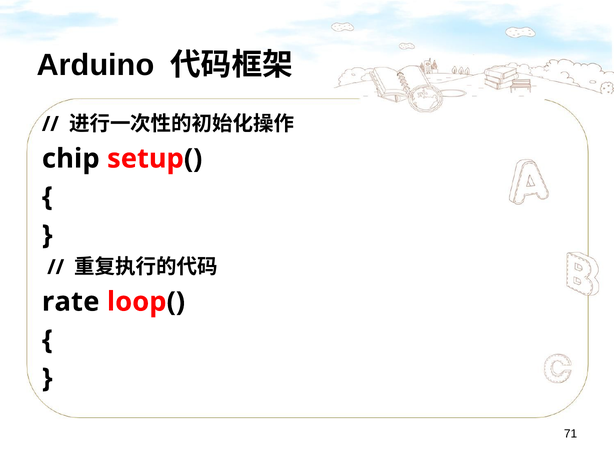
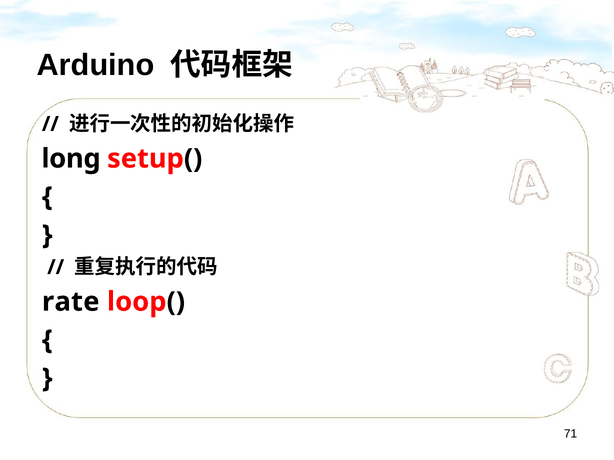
chip: chip -> long
